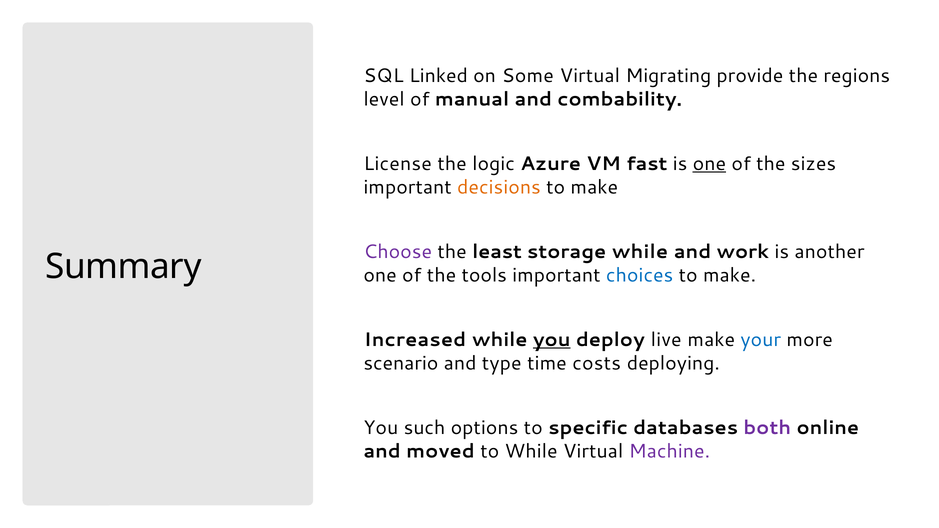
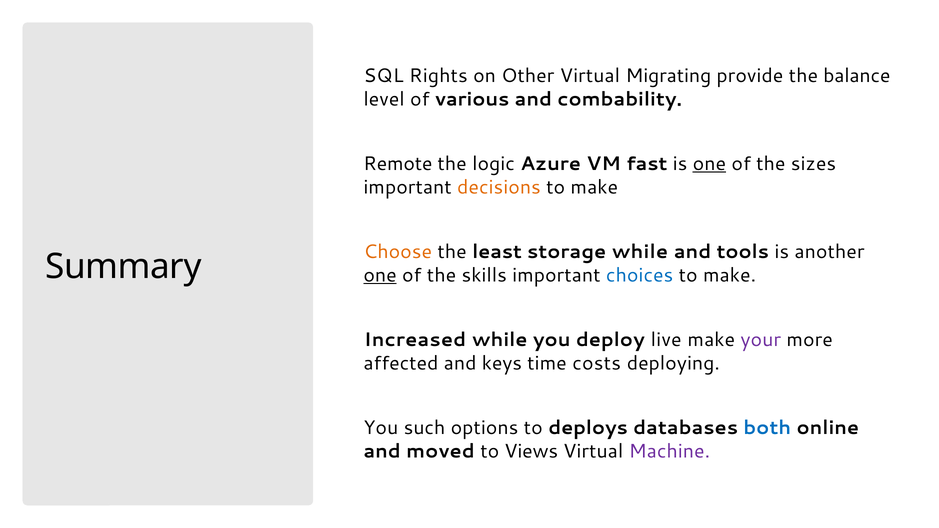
Linked: Linked -> Rights
Some: Some -> Other
regions: regions -> balance
manual: manual -> various
License: License -> Remote
Choose colour: purple -> orange
work: work -> tools
one at (380, 275) underline: none -> present
tools: tools -> skills
you at (552, 340) underline: present -> none
your colour: blue -> purple
scenario: scenario -> affected
type: type -> keys
specific: specific -> deploys
both colour: purple -> blue
to While: While -> Views
